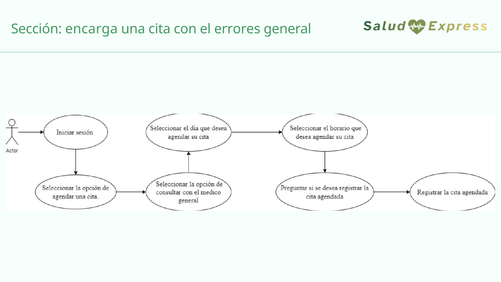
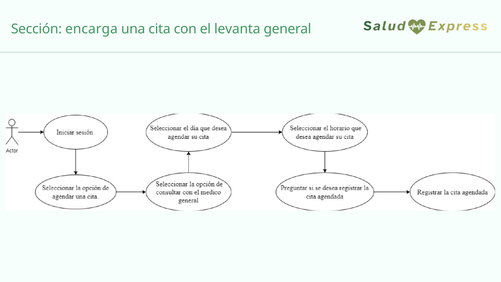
errores: errores -> levanta
